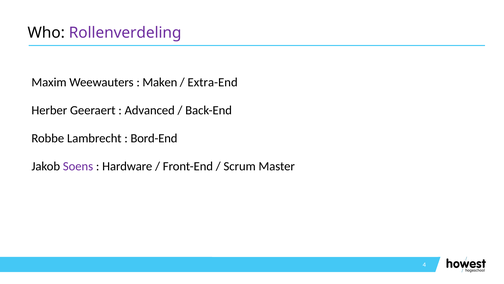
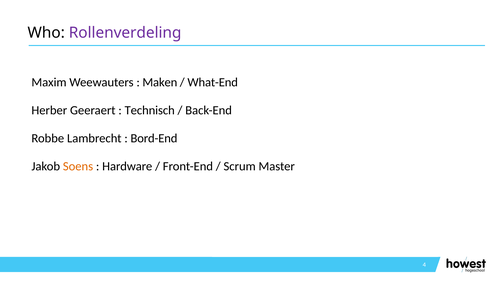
Extra-End: Extra-End -> What-End
Advanced: Advanced -> Technisch
Soens colour: purple -> orange
